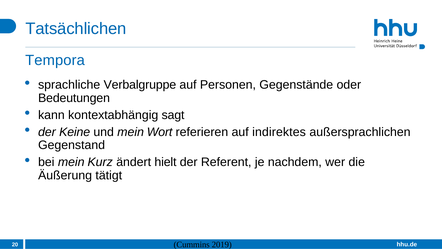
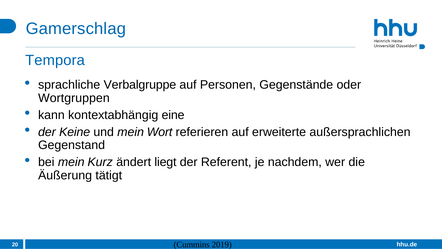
Tatsächlichen: Tatsächlichen -> Gamerschlag
Bedeutungen: Bedeutungen -> Wortgruppen
sagt: sagt -> eine
indirektes: indirektes -> erweiterte
hielt: hielt -> liegt
